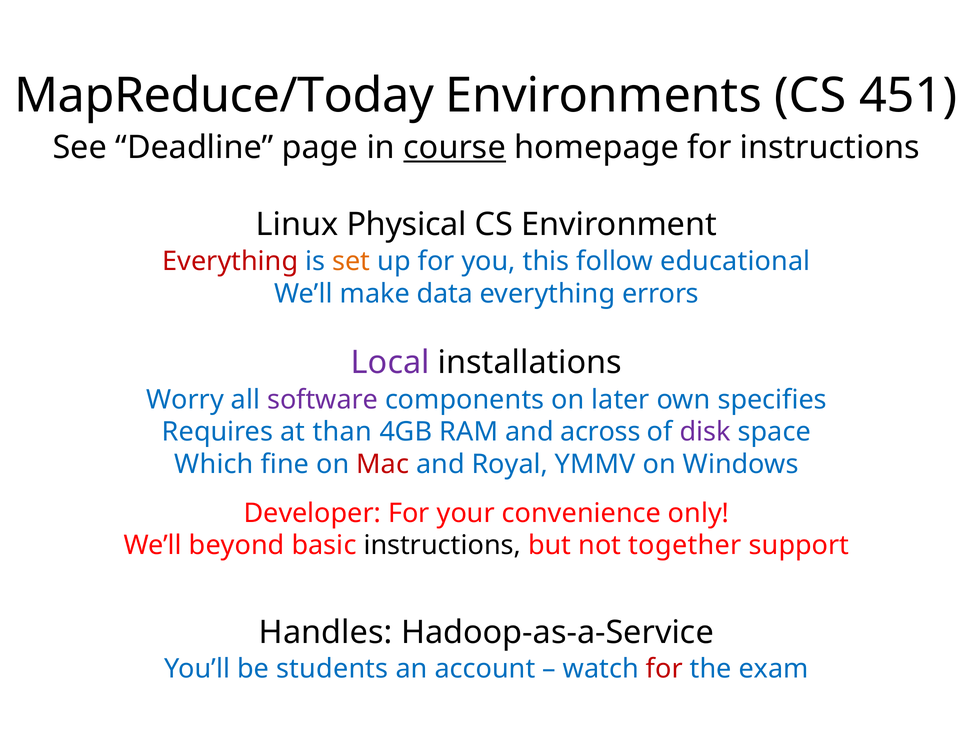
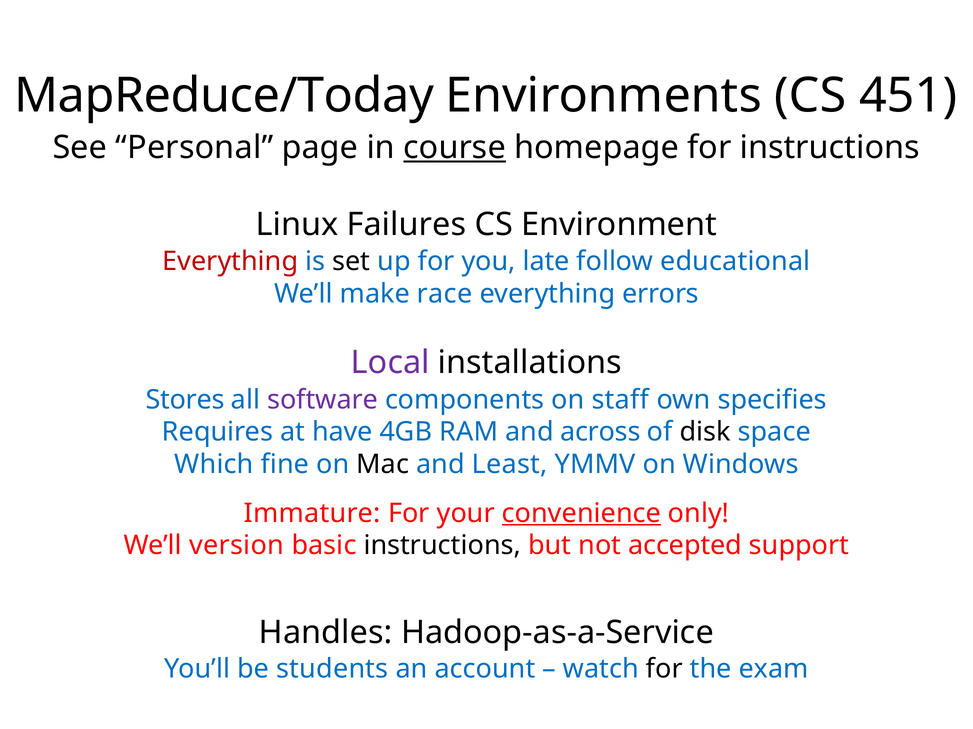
Deadline: Deadline -> Personal
Physical: Physical -> Failures
set colour: orange -> black
this: this -> late
data: data -> race
Worry: Worry -> Stores
later: later -> staff
than: than -> have
disk colour: purple -> black
Mac colour: red -> black
Royal: Royal -> Least
Developer: Developer -> Immature
convenience underline: none -> present
beyond: beyond -> version
together: together -> accepted
for at (664, 670) colour: red -> black
